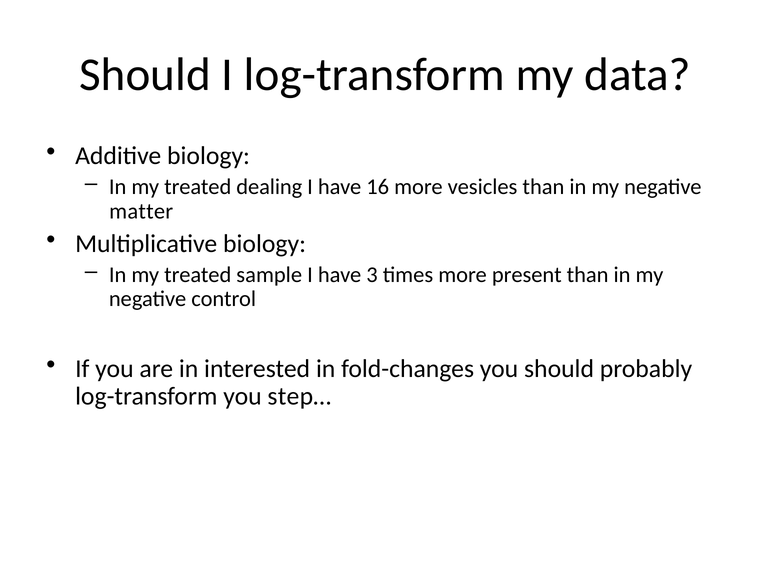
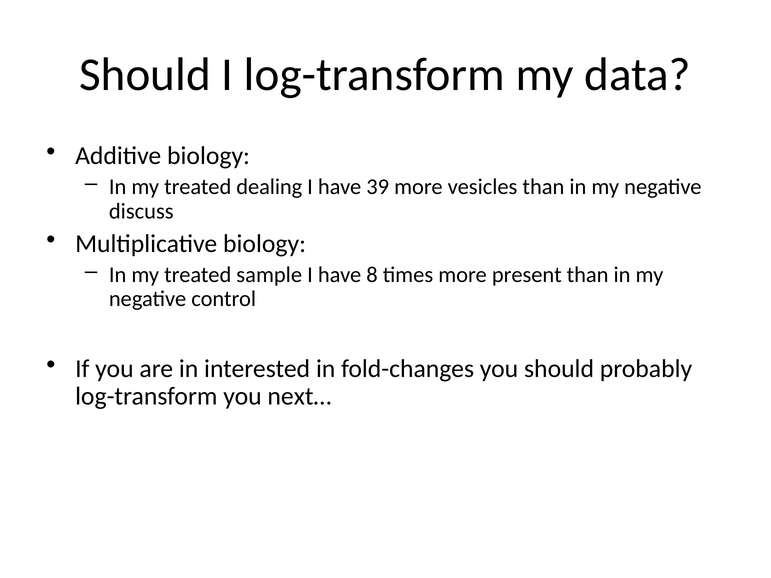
16: 16 -> 39
matter: matter -> discuss
3: 3 -> 8
step…: step… -> next…
